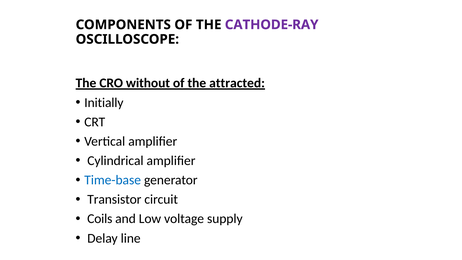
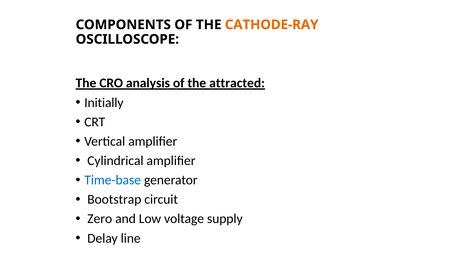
CATHODE-RAY colour: purple -> orange
without: without -> analysis
Transistor: Transistor -> Bootstrap
Coils: Coils -> Zero
